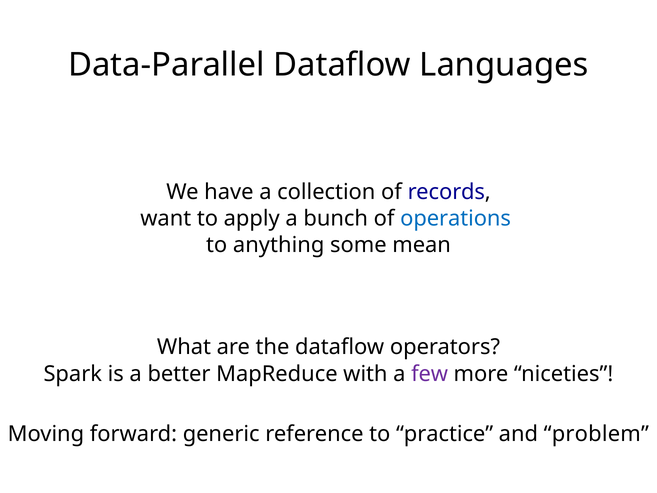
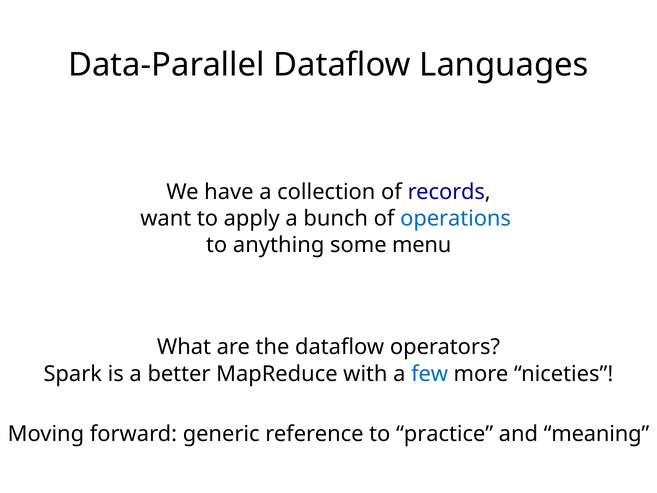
mean: mean -> menu
few colour: purple -> blue
problem: problem -> meaning
